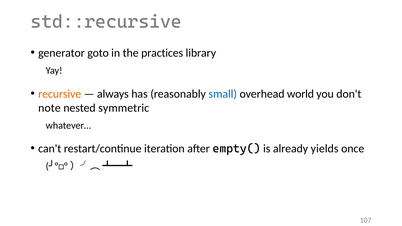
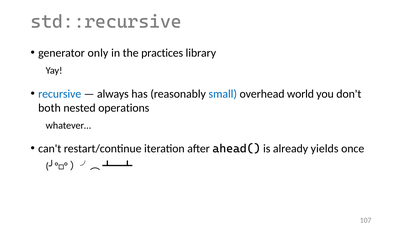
goto: goto -> only
recursive colour: orange -> blue
note: note -> both
symmetric: symmetric -> operations
empty(: empty( -> ahead(
